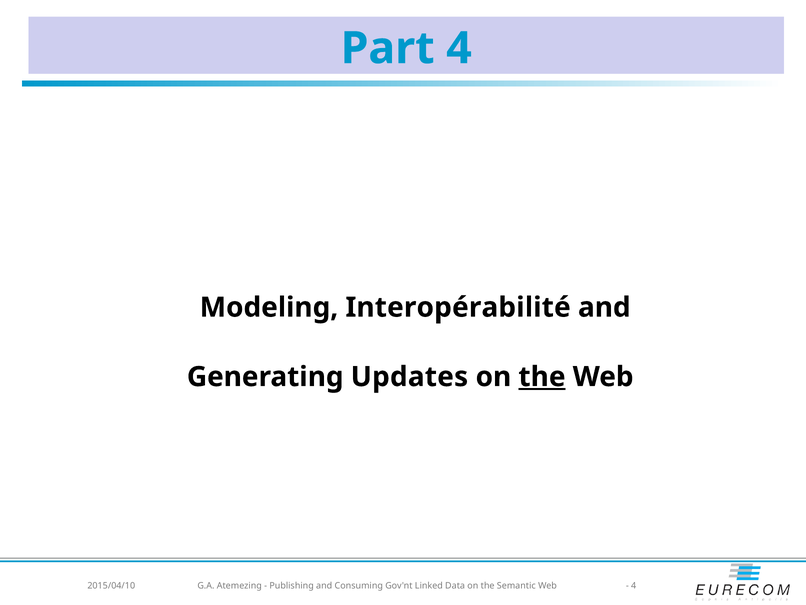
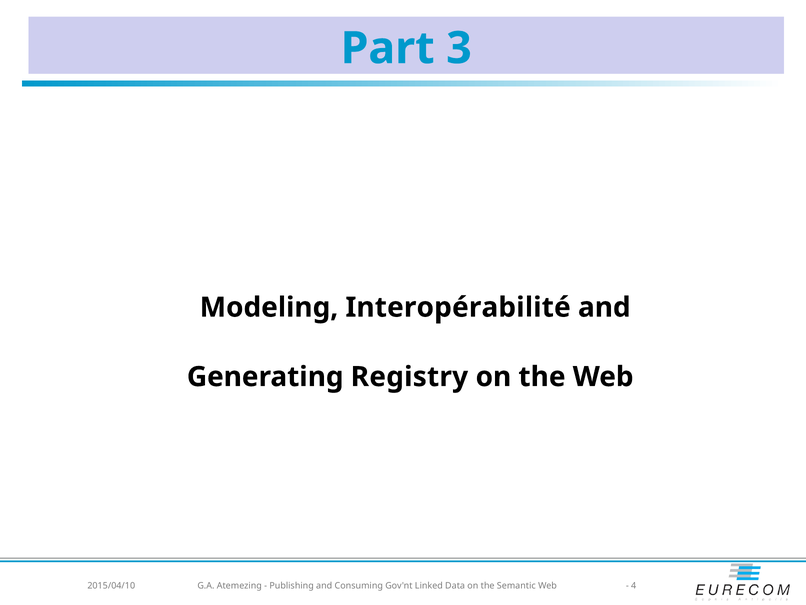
Part 4: 4 -> 3
Updates: Updates -> Registry
the at (542, 377) underline: present -> none
